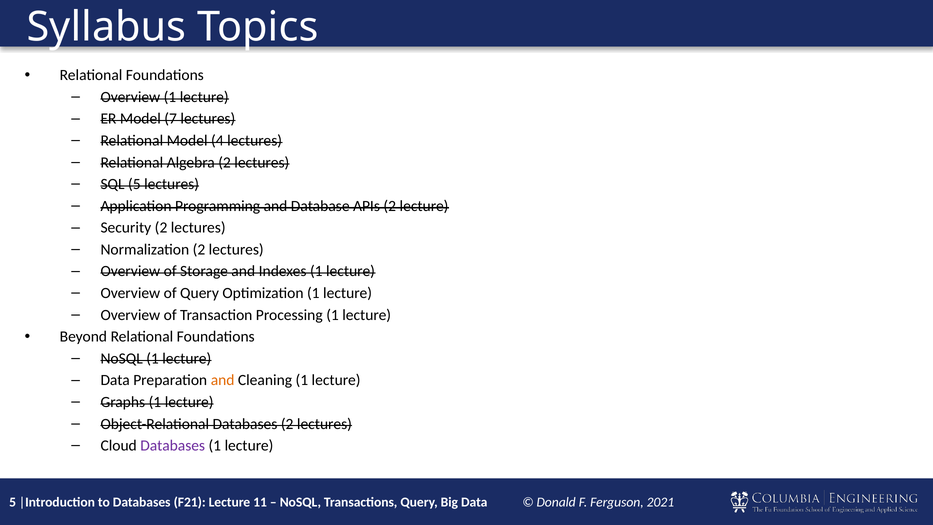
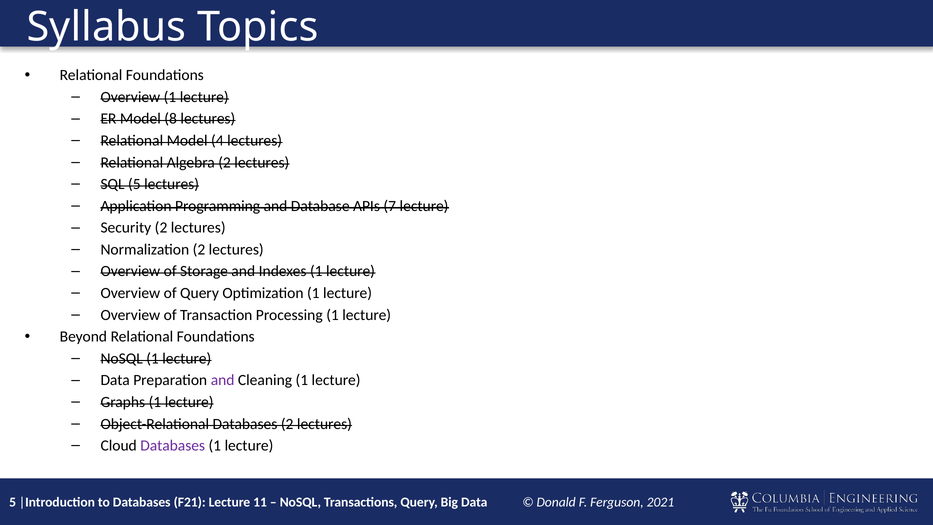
7: 7 -> 8
APIs 2: 2 -> 7
and at (223, 380) colour: orange -> purple
